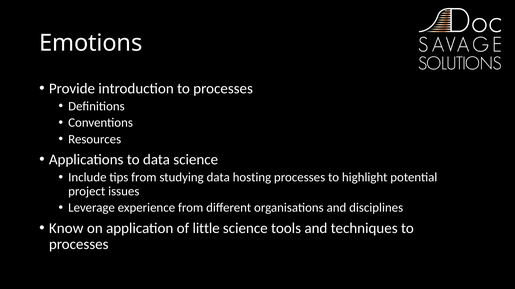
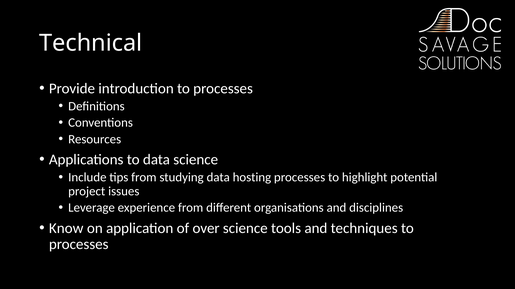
Emotions: Emotions -> Technical
little: little -> over
